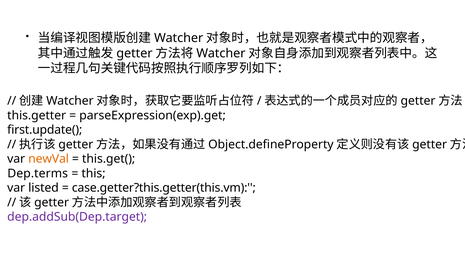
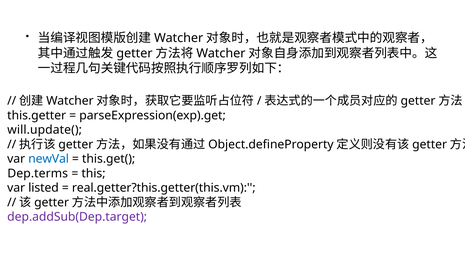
first.update(: first.update( -> will.update(
newVal colour: orange -> blue
case.getter?this.getter(this.vm: case.getter?this.getter(this.vm -> real.getter?this.getter(this.vm
